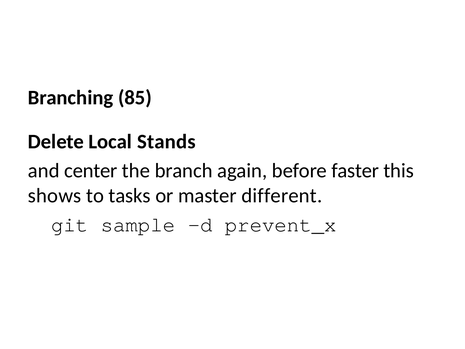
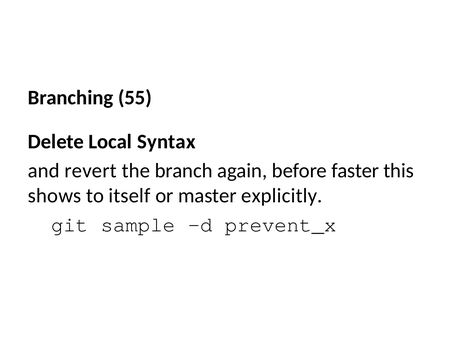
85: 85 -> 55
Stands: Stands -> Syntax
center: center -> revert
tasks: tasks -> itself
different: different -> explicitly
